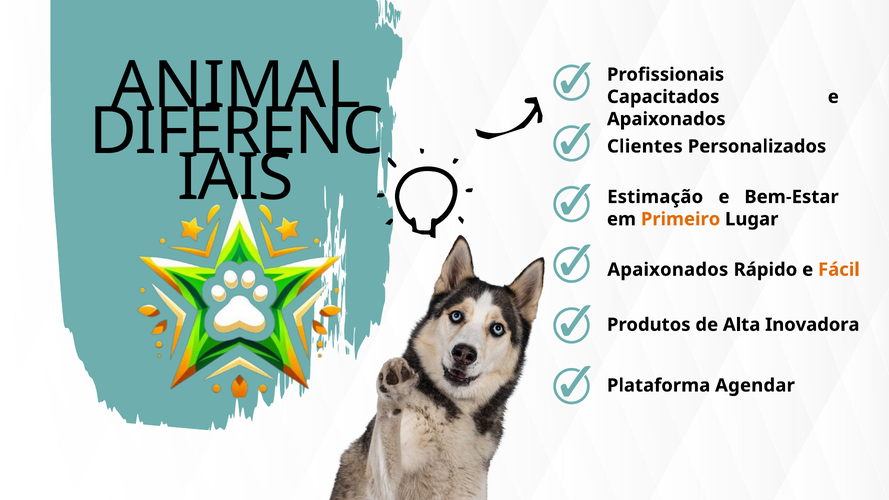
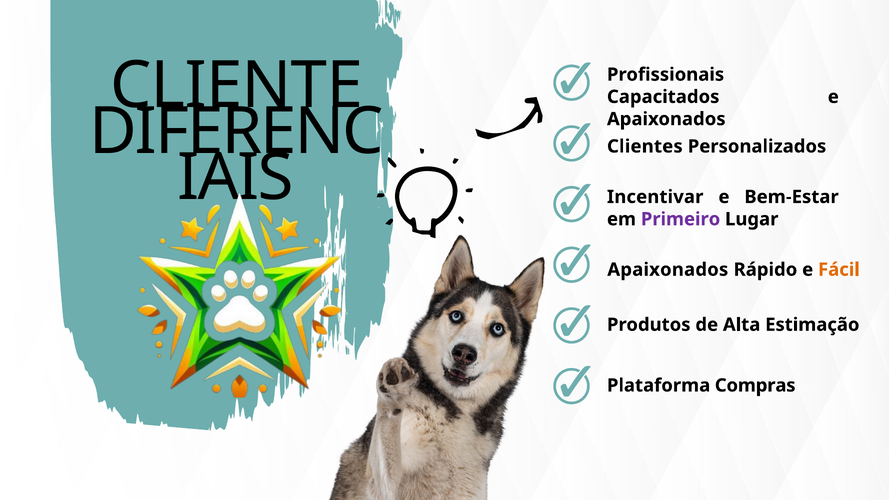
ANIMAL: ANIMAL -> CLIENTE
Estimação: Estimação -> Incentivar
Primeiro colour: orange -> purple
Inovadora: Inovadora -> Estimação
Agendar: Agendar -> Compras
